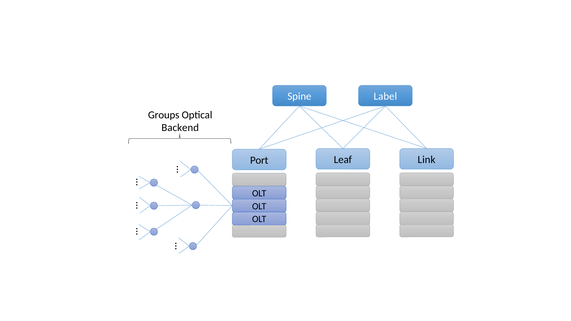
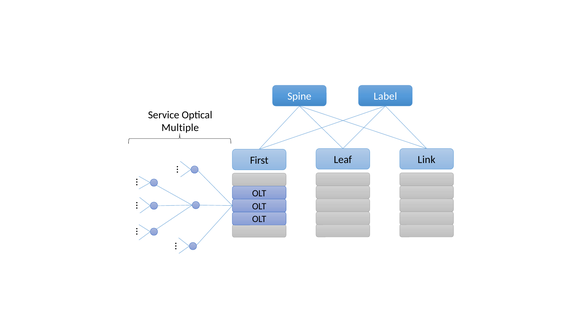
Groups: Groups -> Service
Backend: Backend -> Multiple
Port: Port -> First
